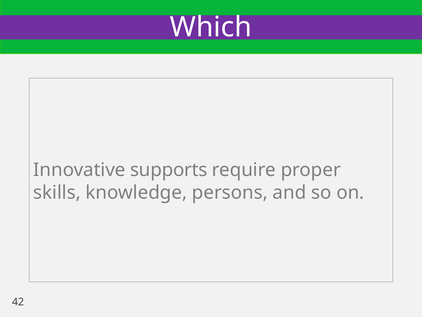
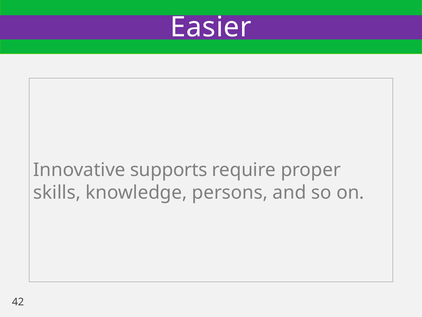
Which: Which -> Easier
